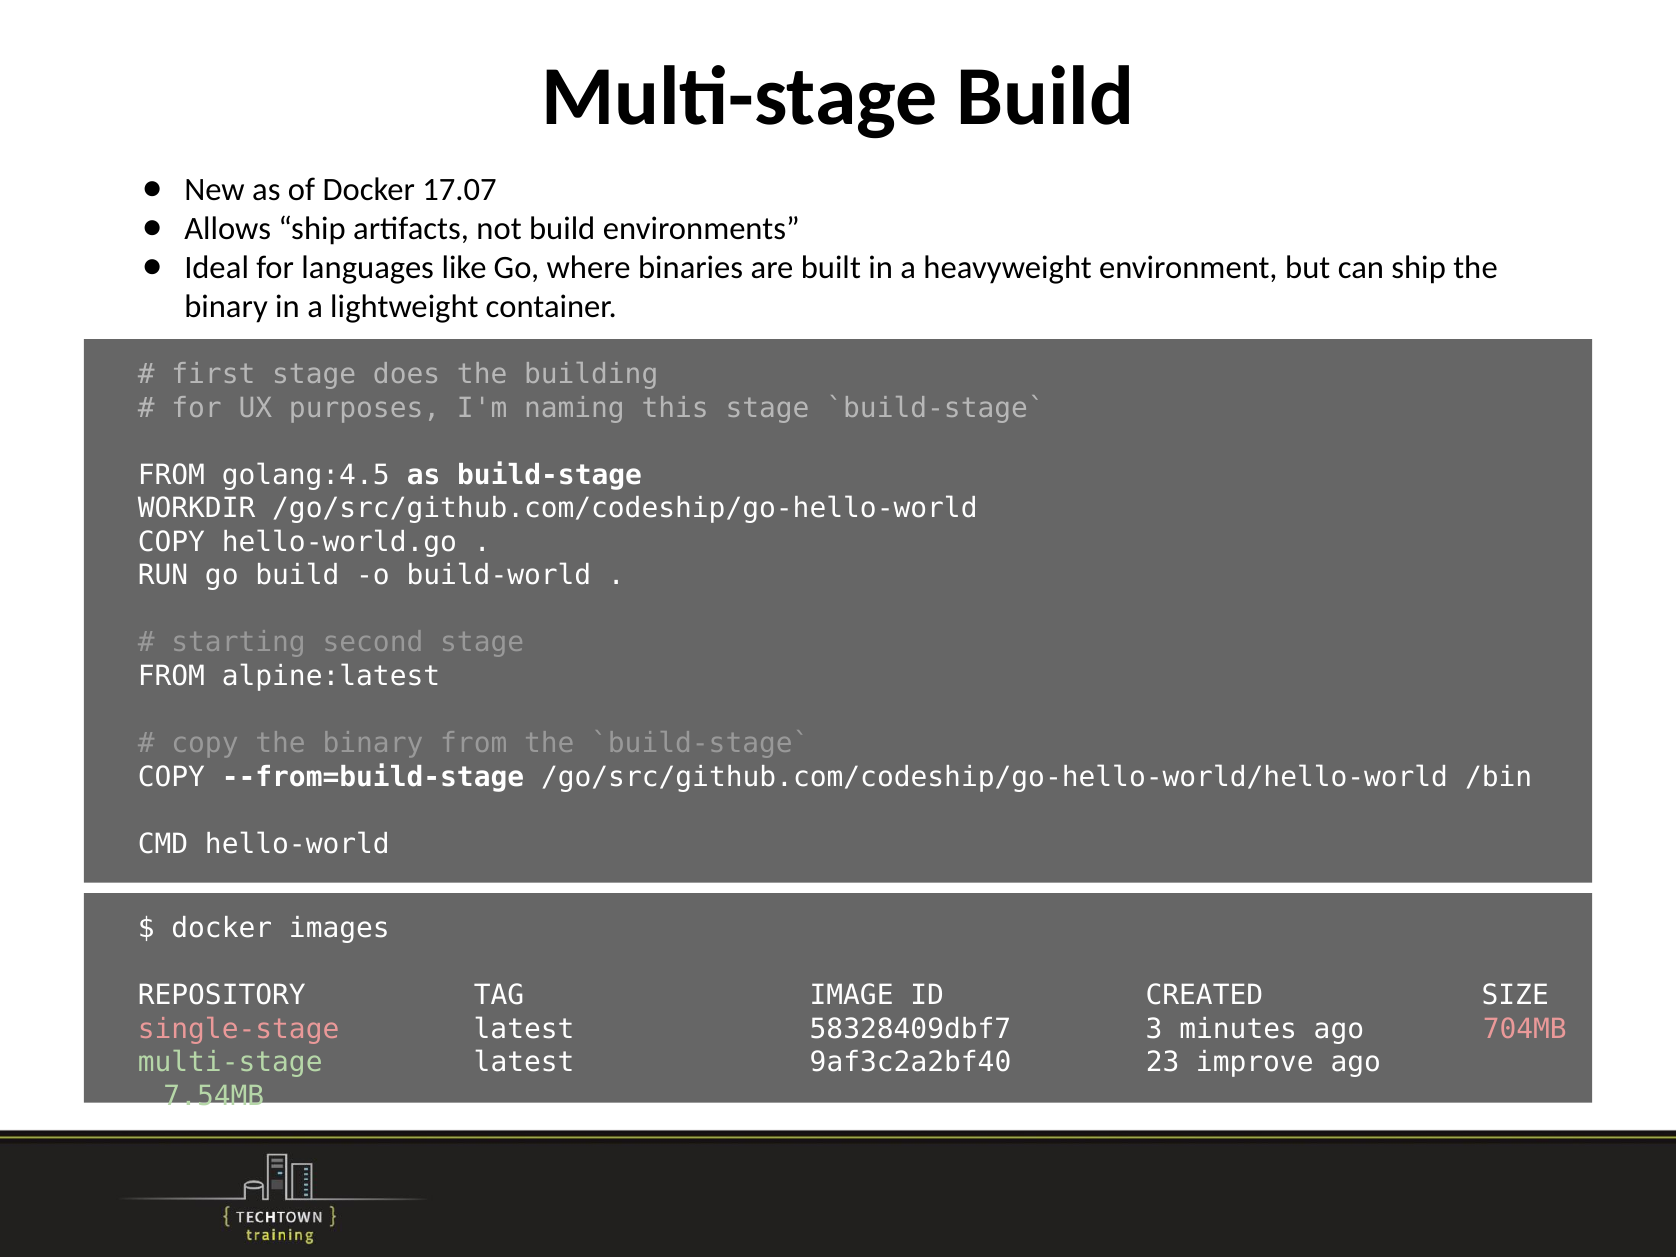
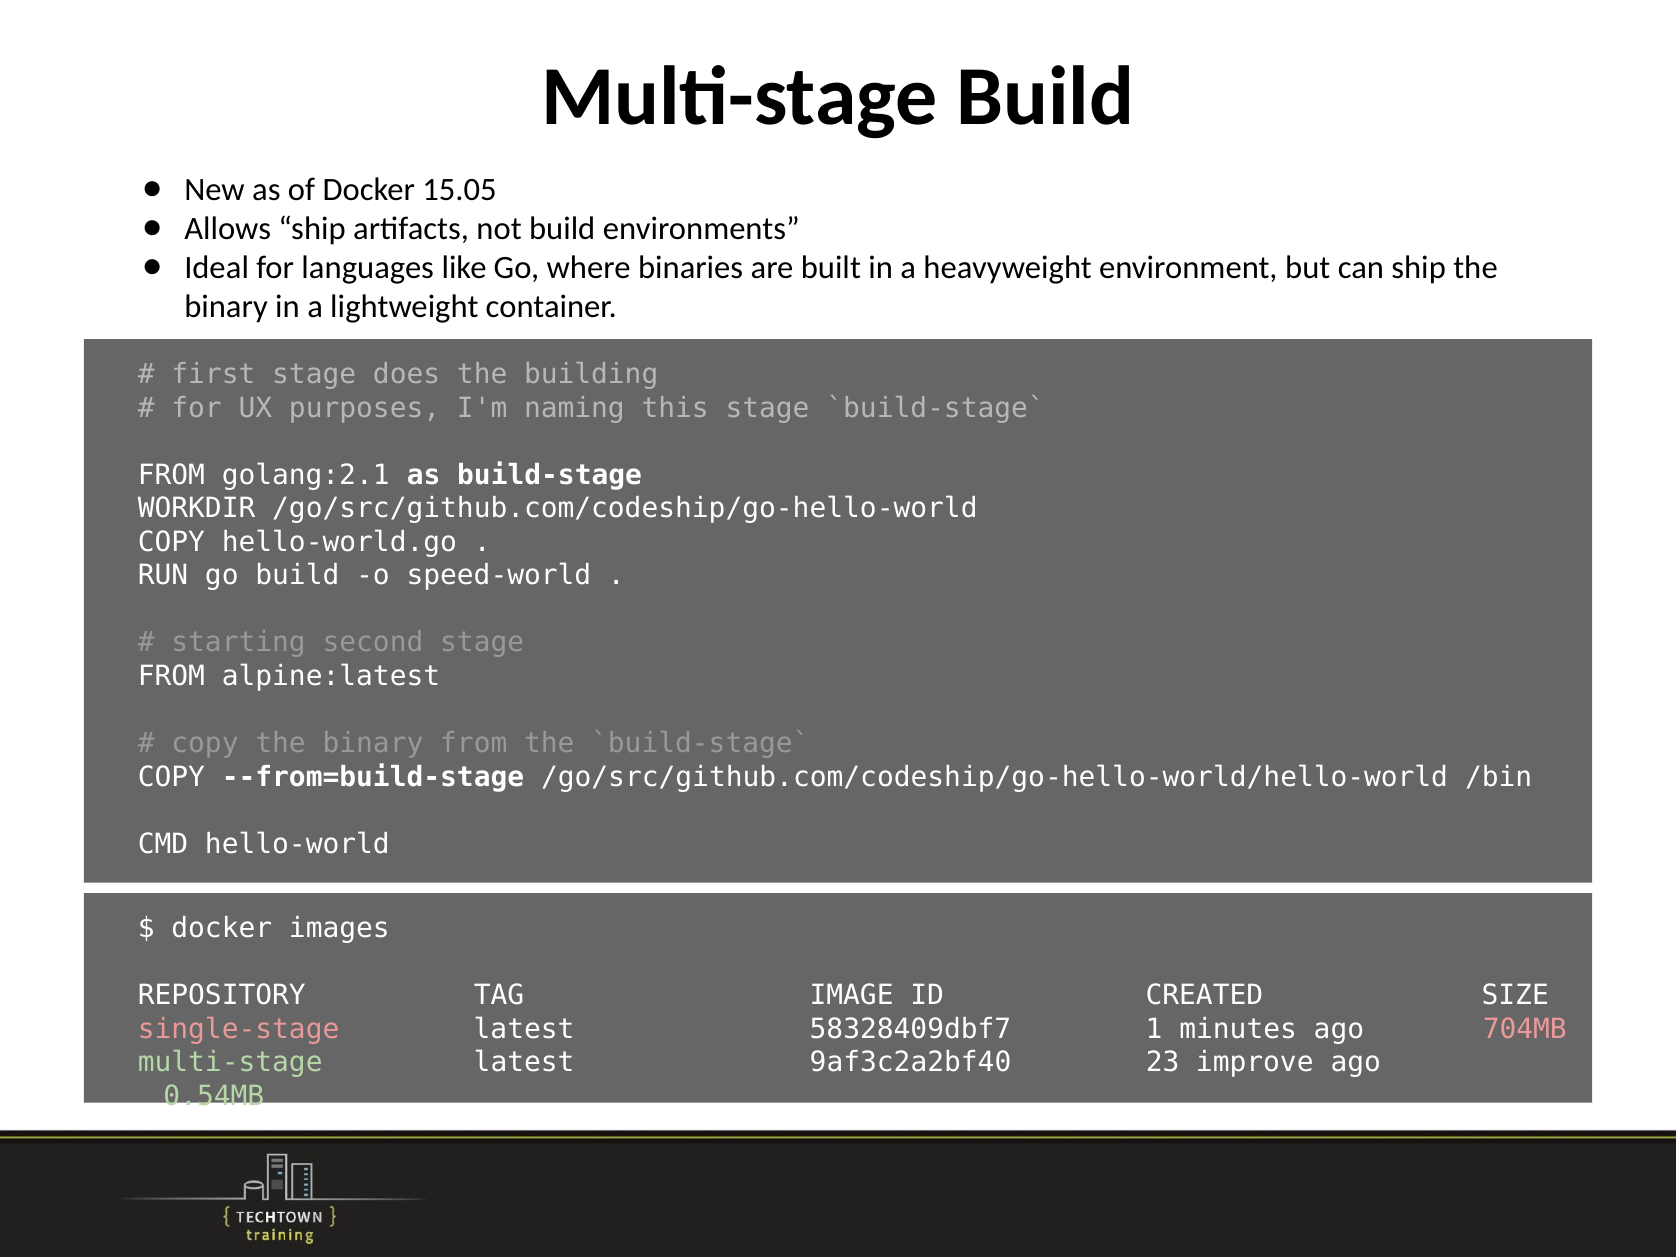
17.07: 17.07 -> 15.05
golang:4.5: golang:4.5 -> golang:2.1
build-world: build-world -> speed-world
3: 3 -> 1
7.54MB: 7.54MB -> 0.54MB
